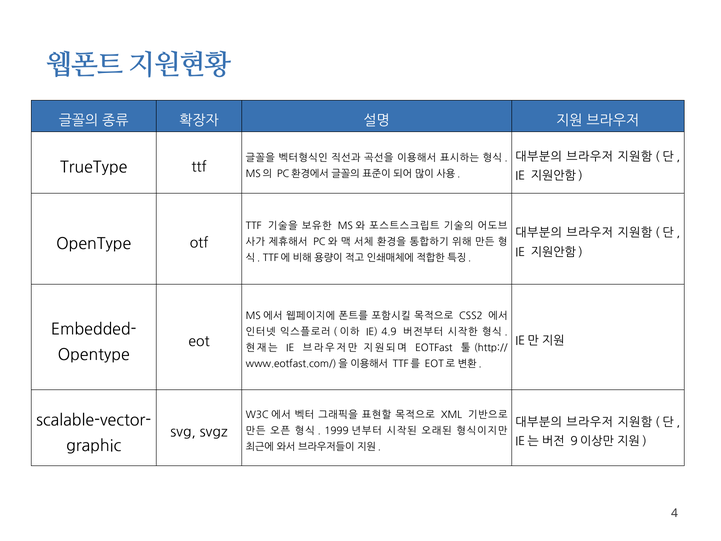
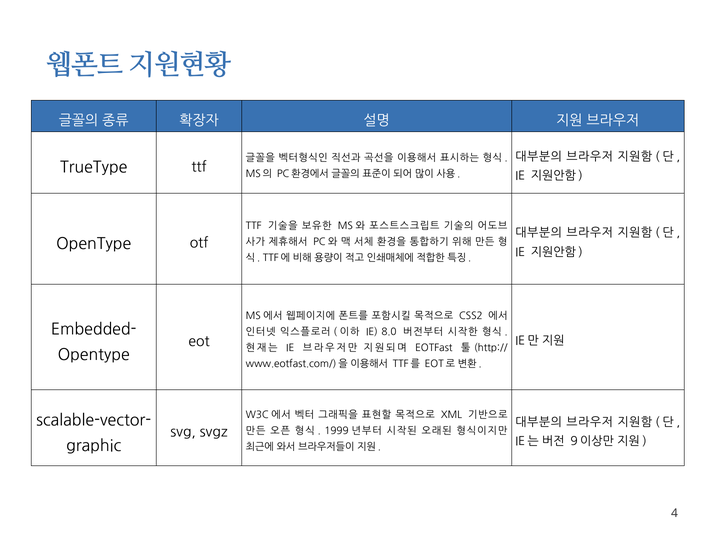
4.9: 4.9 -> 8.0
